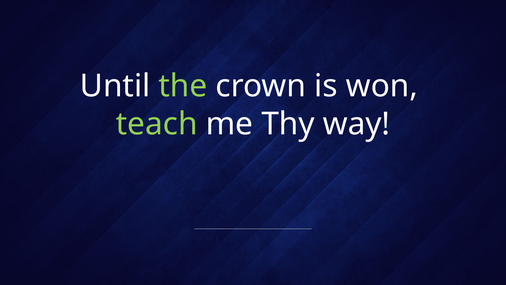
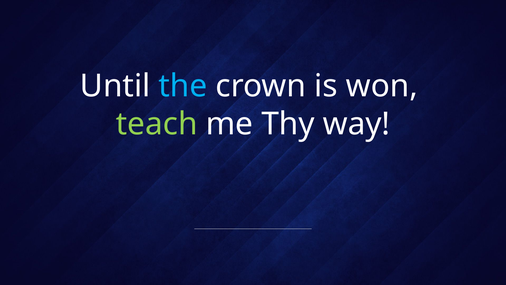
the colour: light green -> light blue
